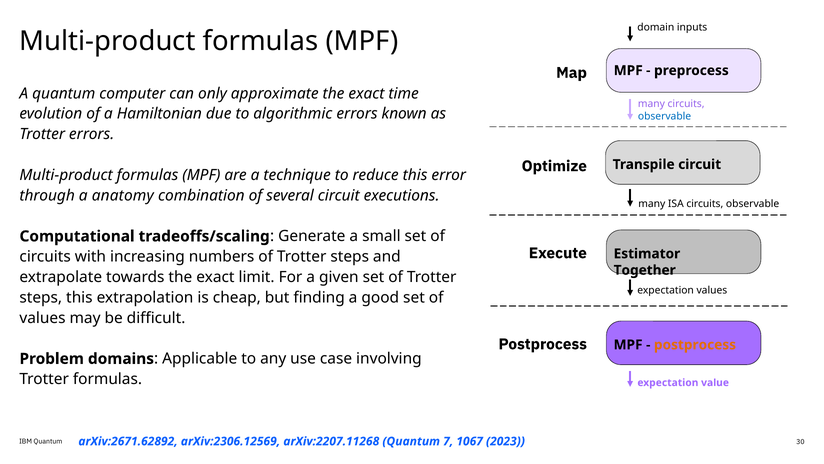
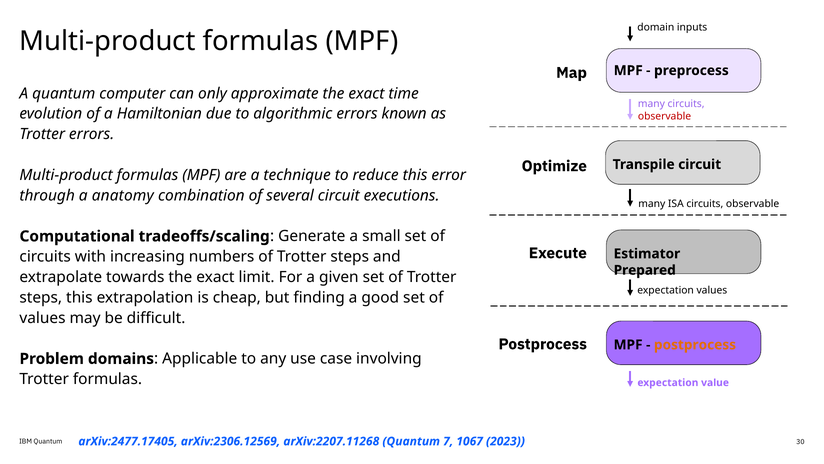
observable at (665, 116) colour: blue -> red
Together: Together -> Prepared
arXiv:2671.62892: arXiv:2671.62892 -> arXiv:2477.17405
